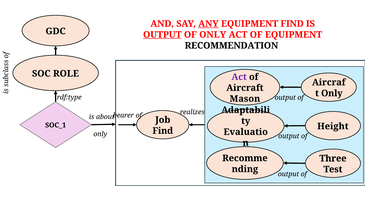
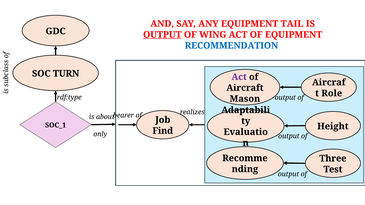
ANY underline: present -> none
EQUIPMENT FIND: FIND -> TAIL
OF ONLY: ONLY -> WING
RECOMMENDATION colour: black -> blue
ROLE: ROLE -> TURN
Only at (332, 93): Only -> Role
